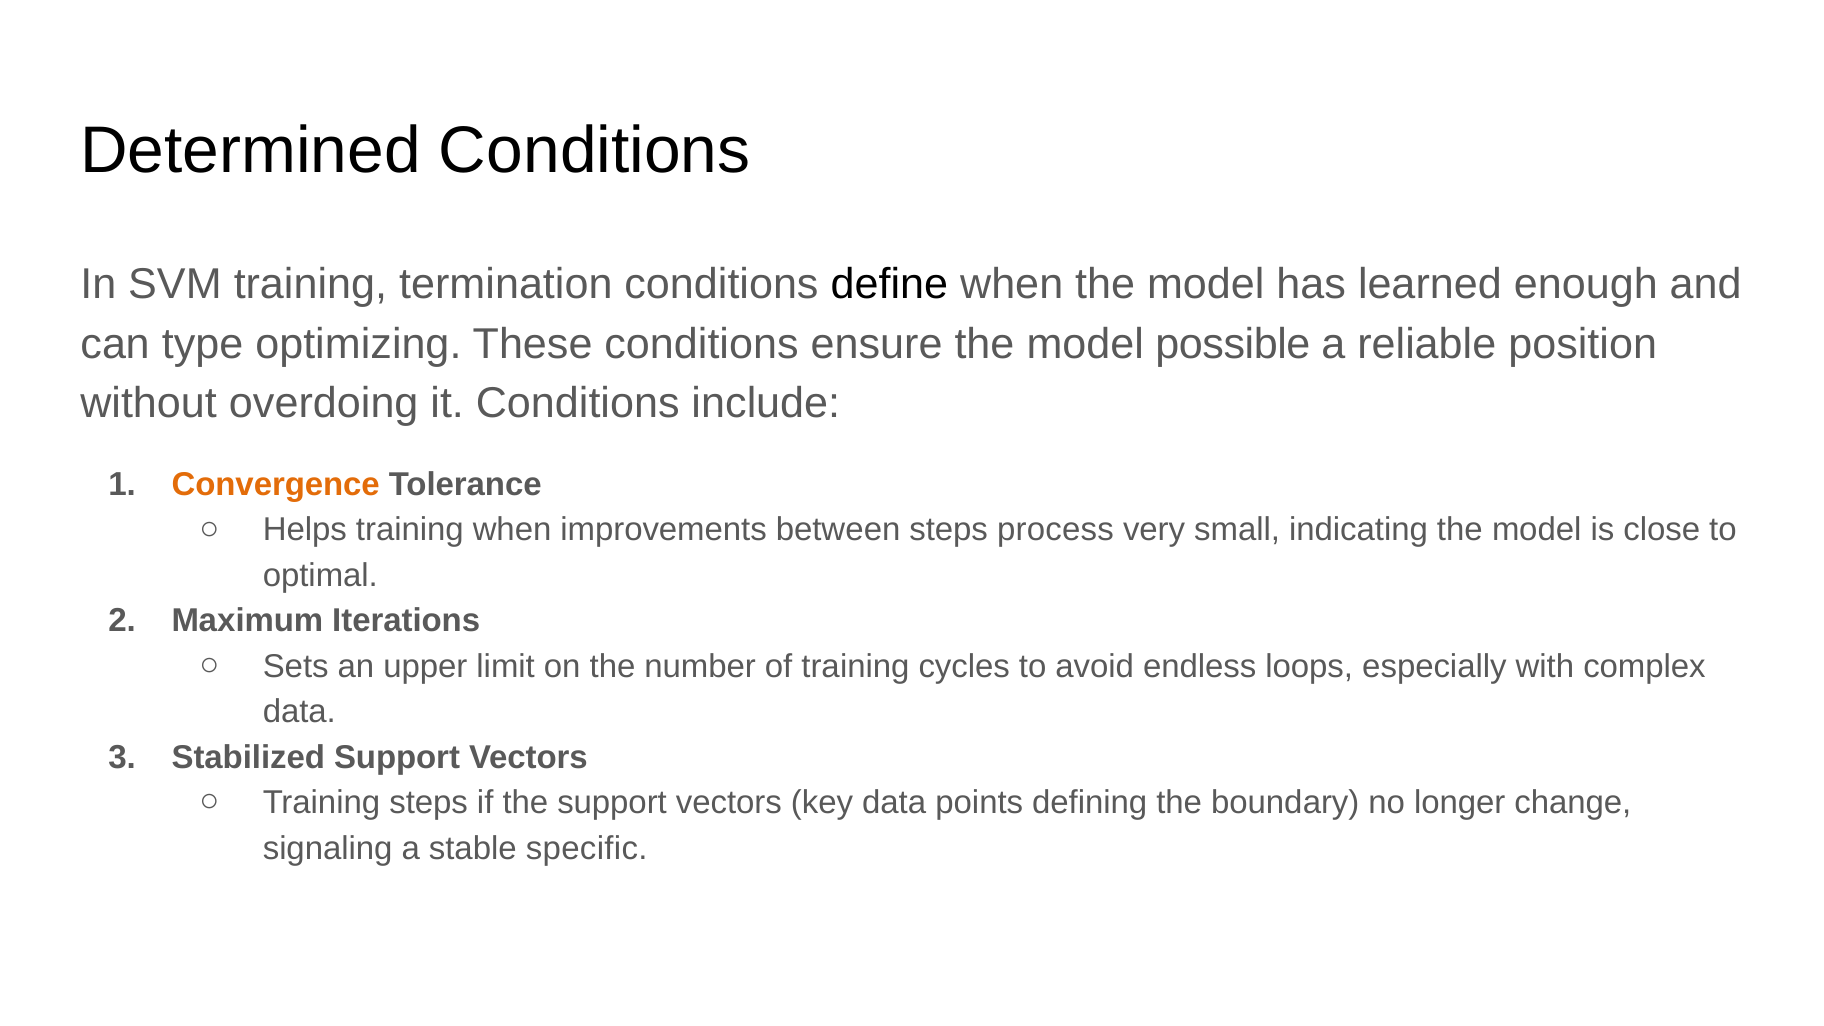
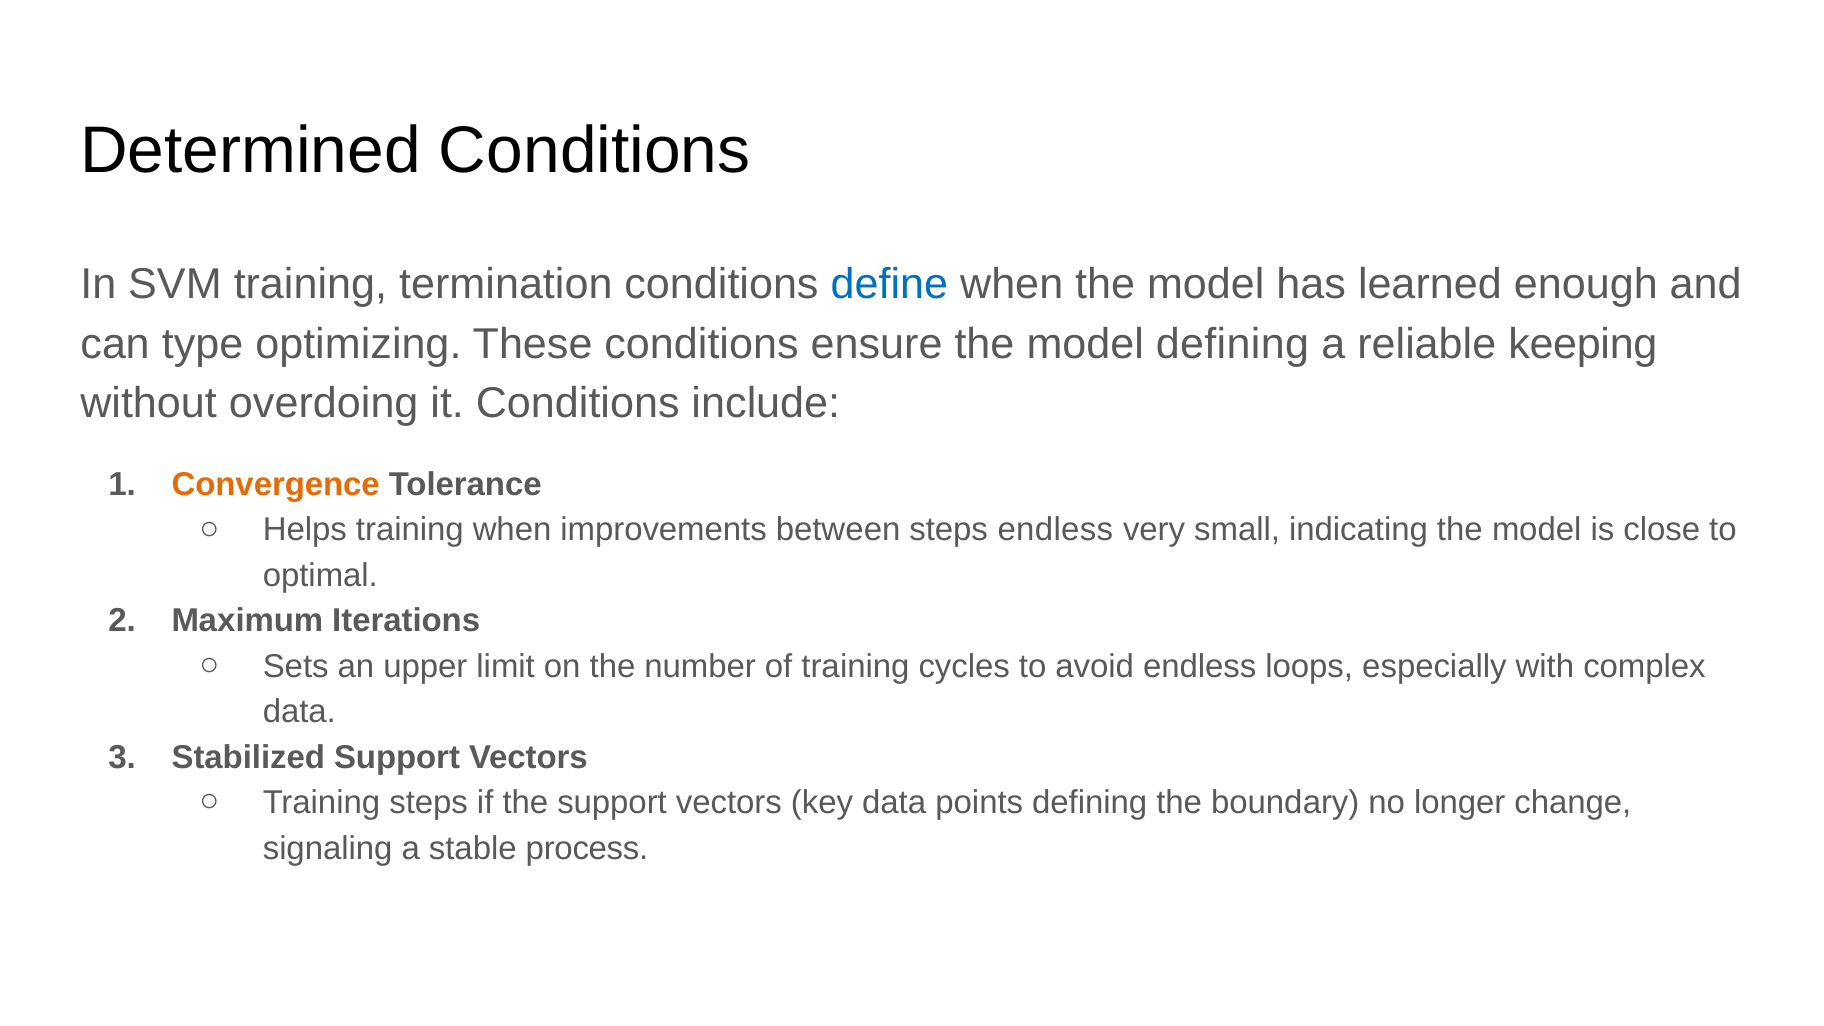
define colour: black -> blue
model possible: possible -> defining
position: position -> keeping
steps process: process -> endless
specific: specific -> process
